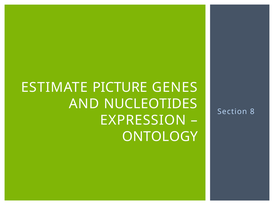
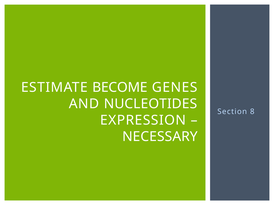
PICTURE: PICTURE -> BECOME
ONTOLOGY: ONTOLOGY -> NECESSARY
